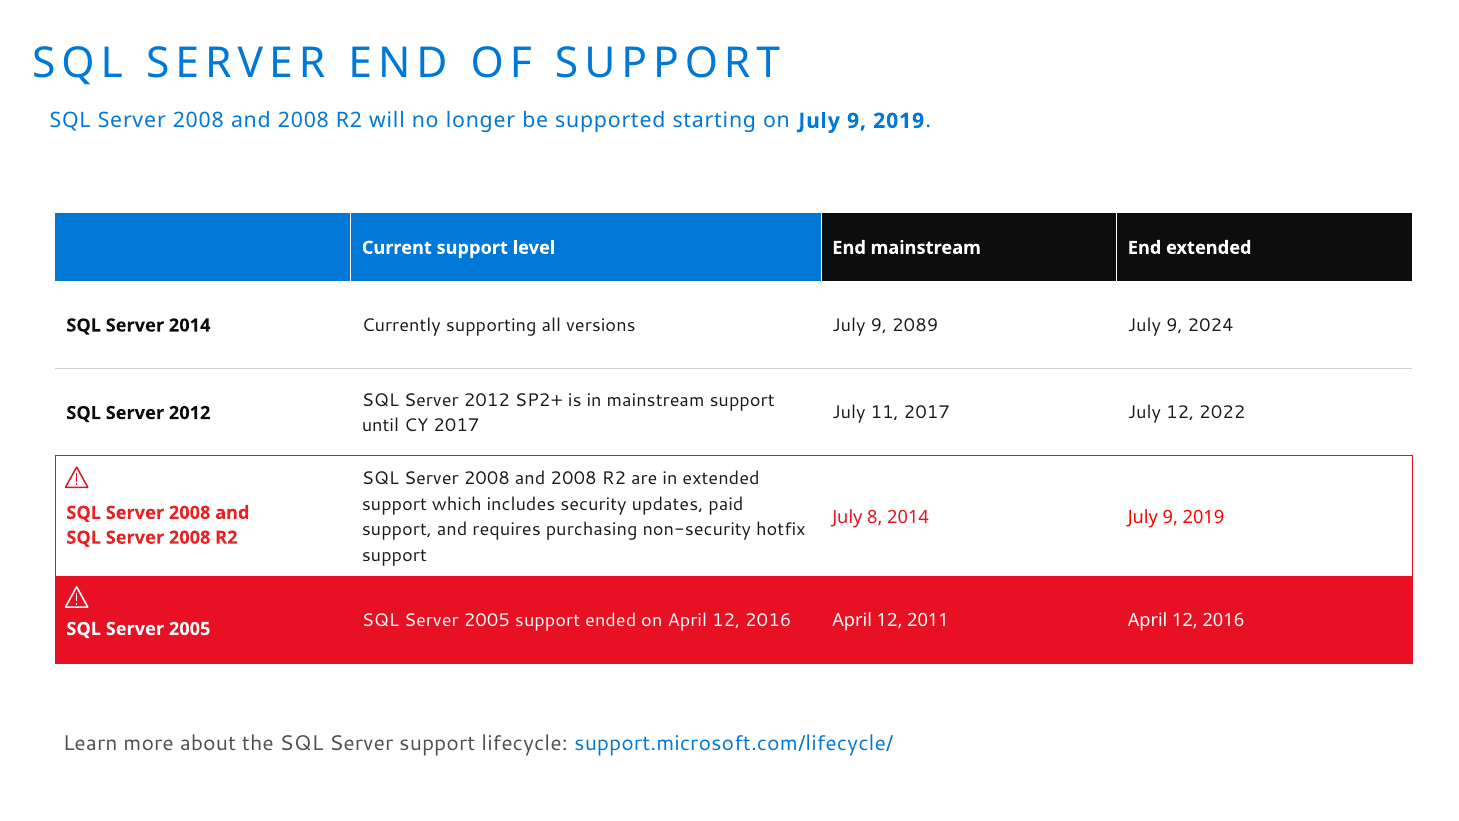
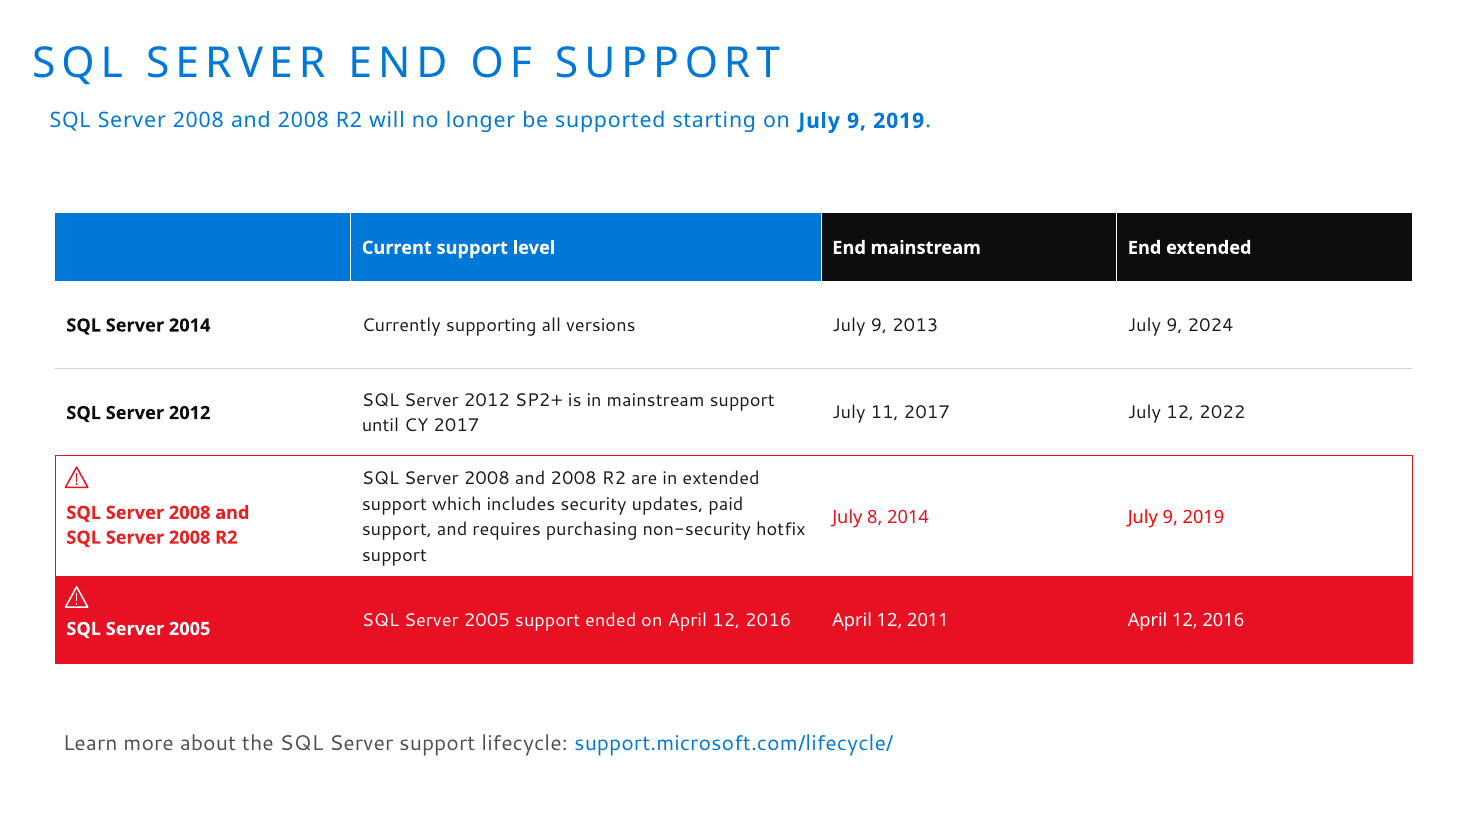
2089: 2089 -> 2013
